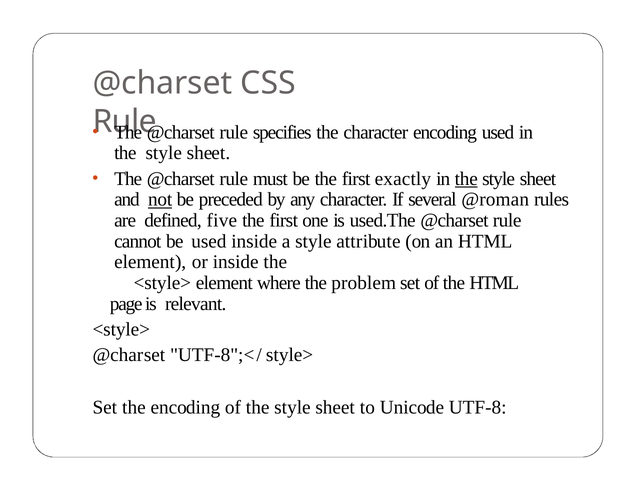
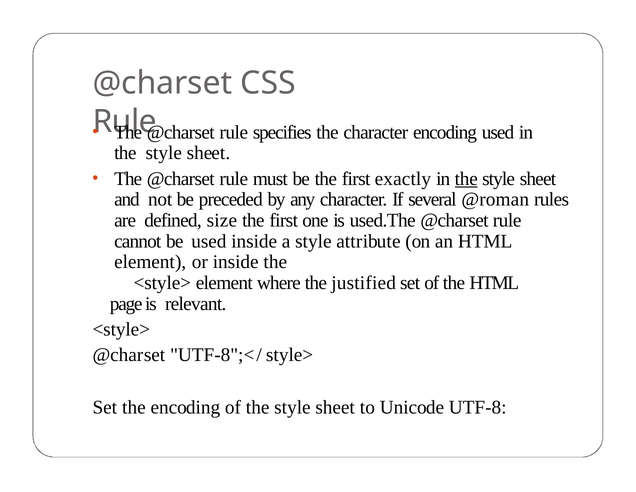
not underline: present -> none
five: five -> size
problem: problem -> justified
